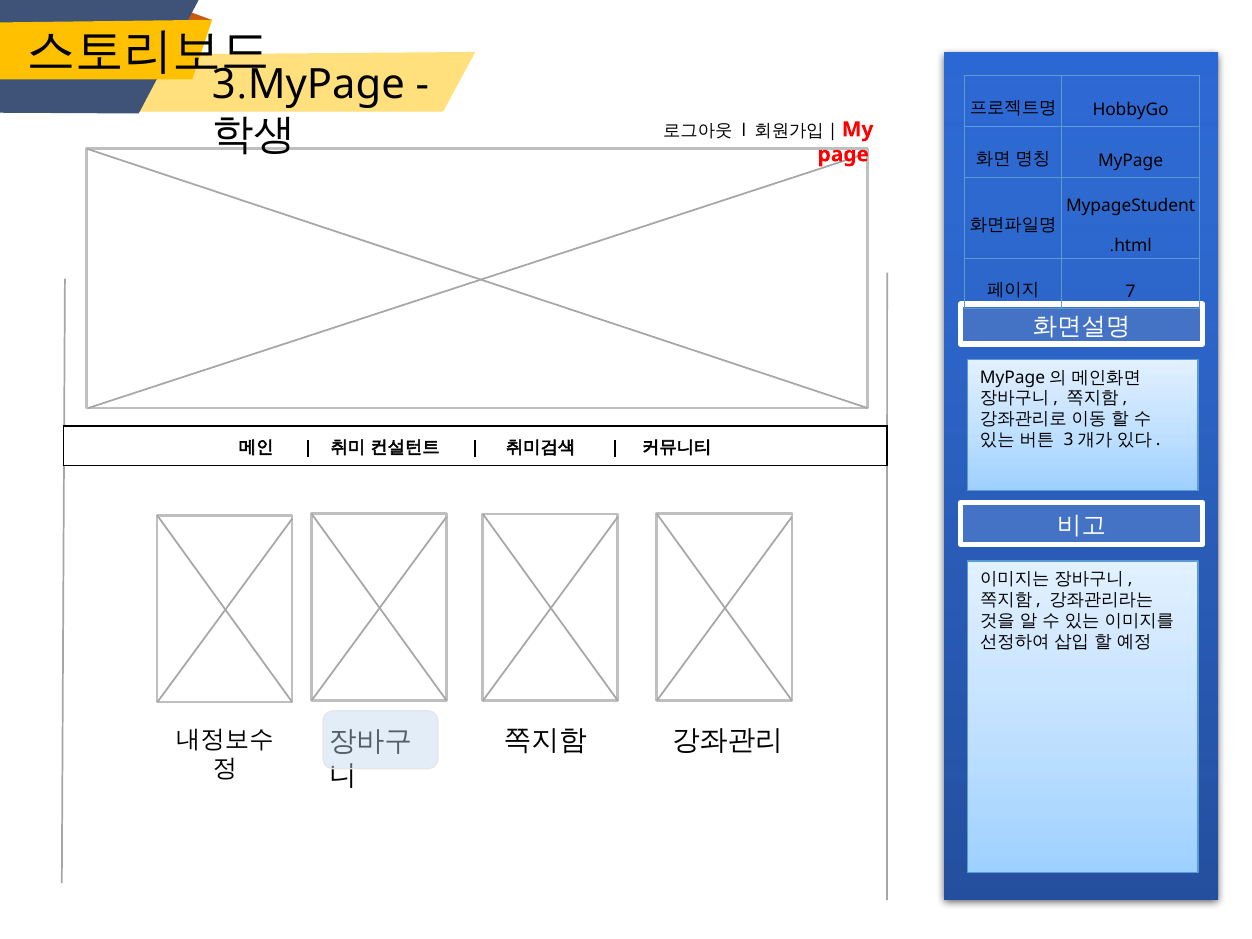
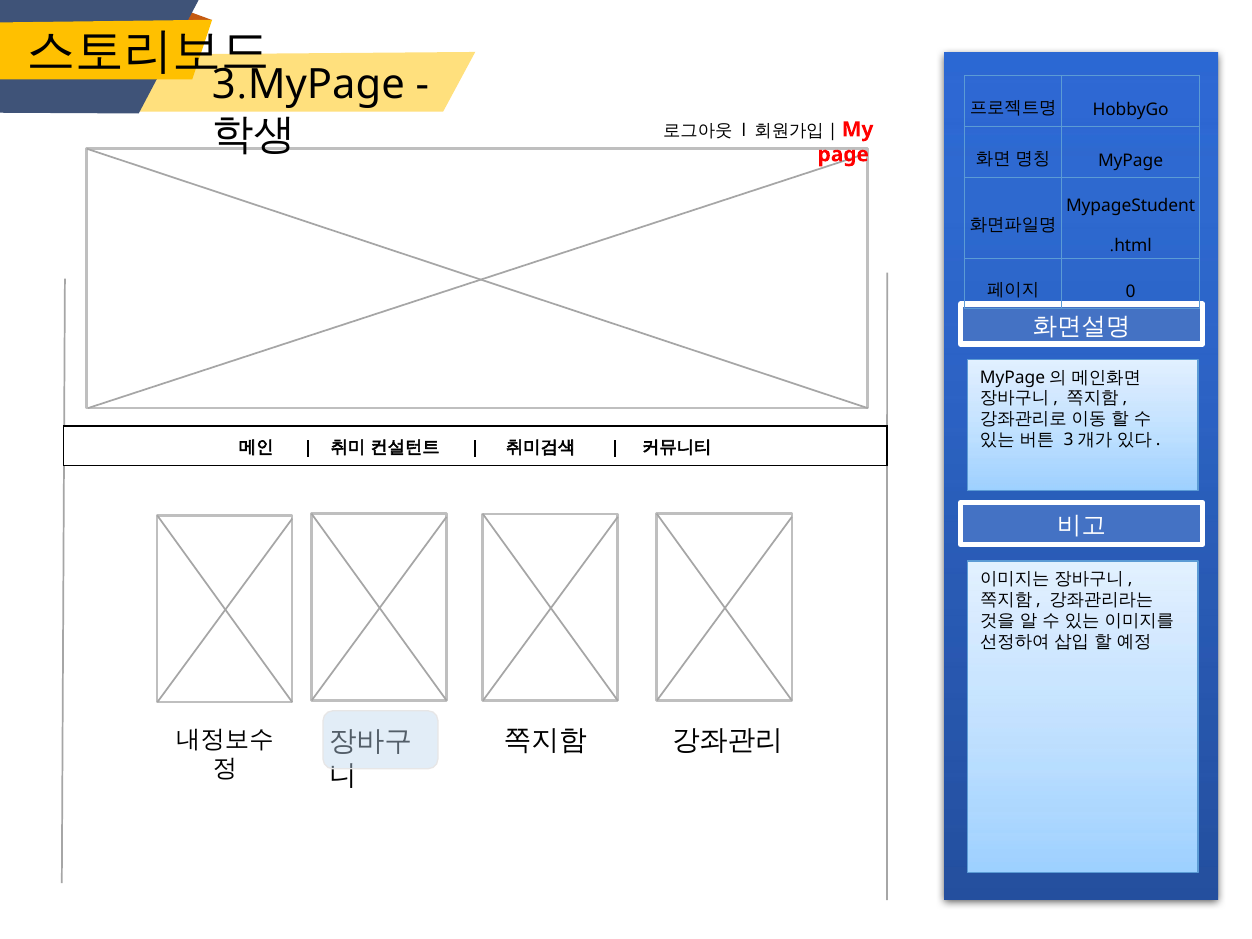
7: 7 -> 0
